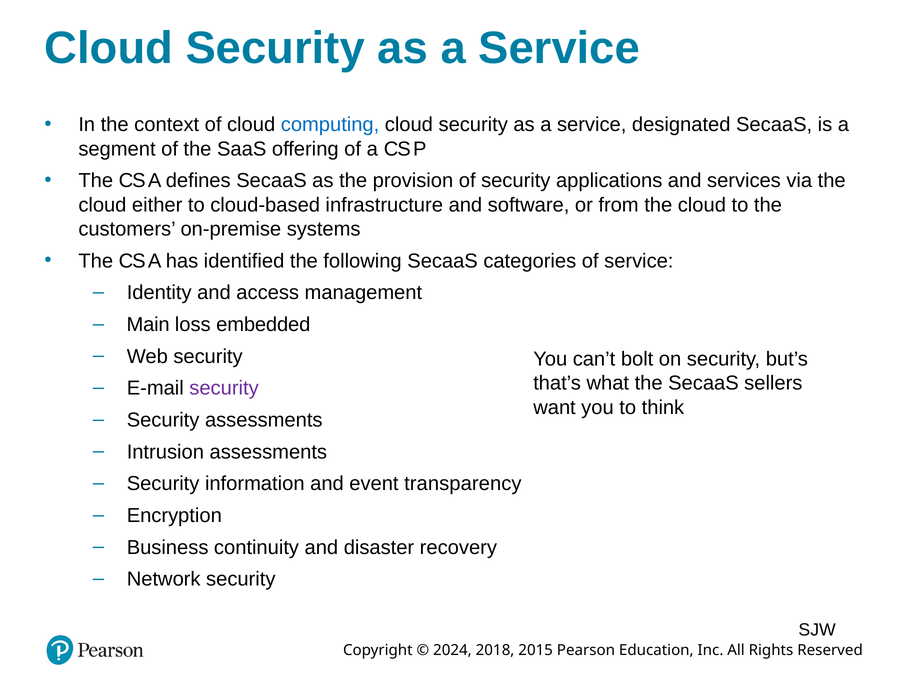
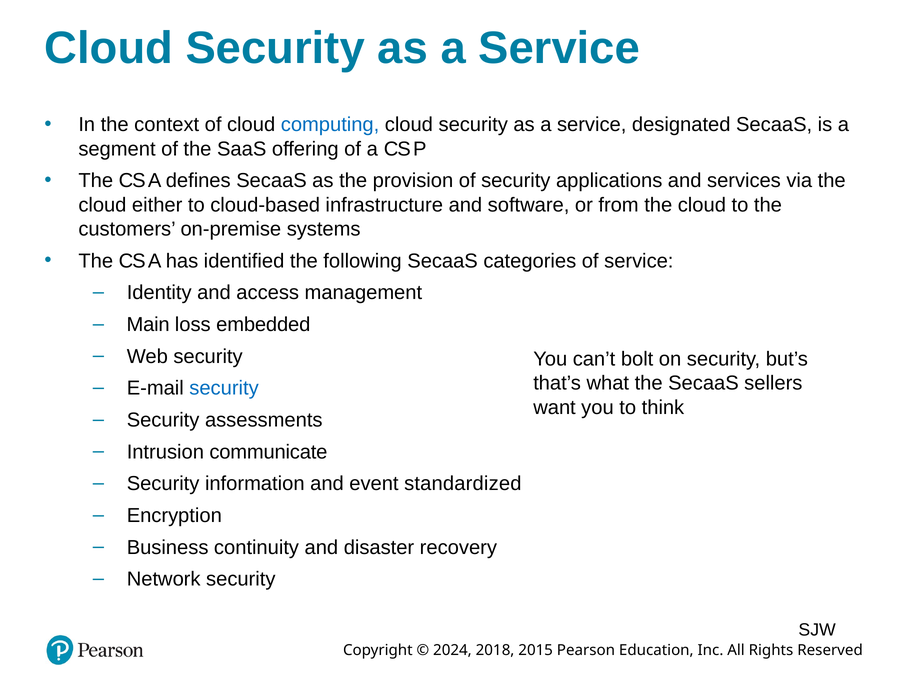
security at (224, 388) colour: purple -> blue
Intrusion assessments: assessments -> communicate
transparency: transparency -> standardized
